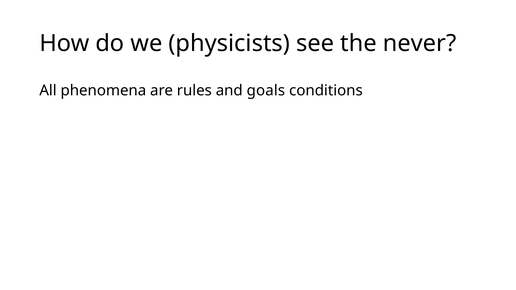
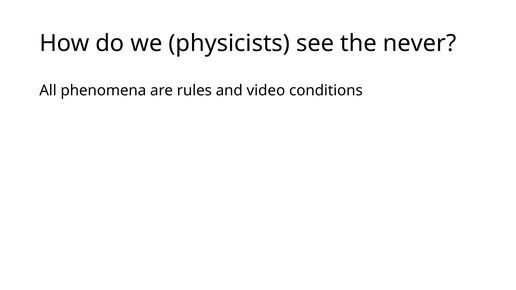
goals: goals -> video
